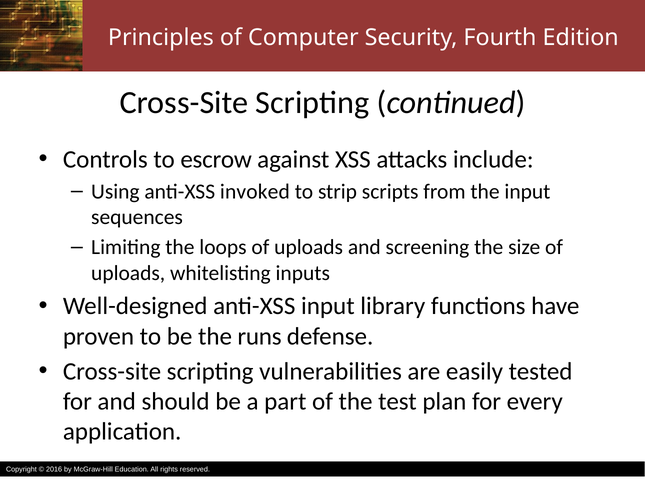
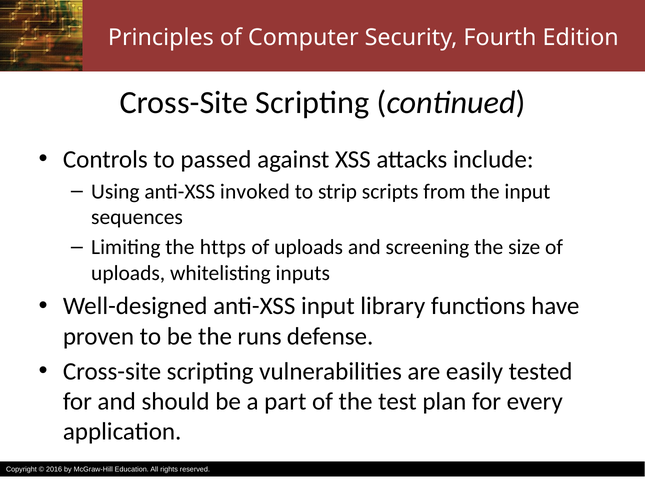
escrow: escrow -> passed
loops: loops -> https
